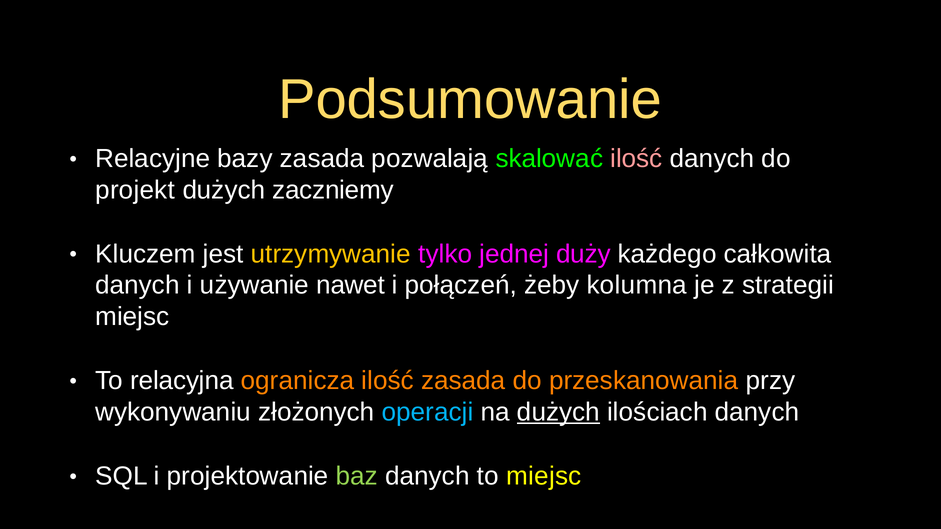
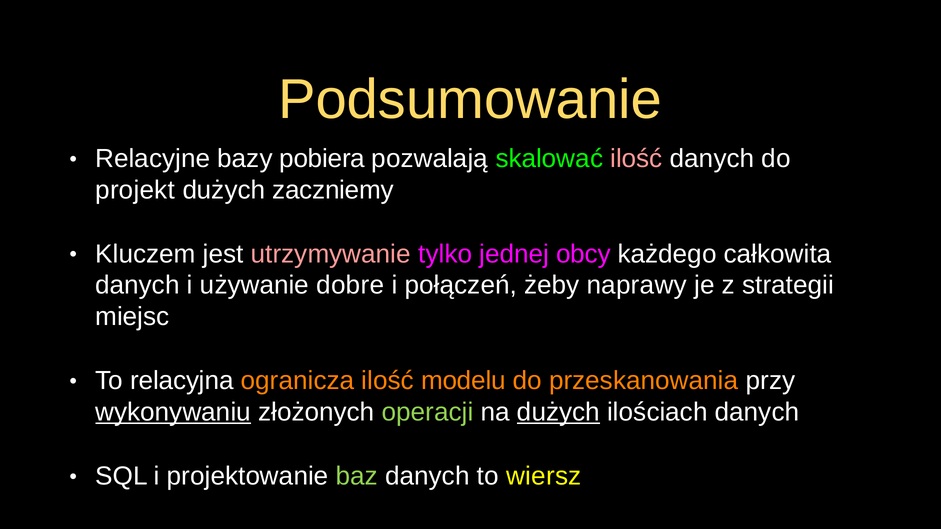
bazy zasada: zasada -> pobiera
utrzymywanie colour: yellow -> pink
duży: duży -> obcy
nawet: nawet -> dobre
kolumna: kolumna -> naprawy
ilość zasada: zasada -> modelu
wykonywaniu underline: none -> present
operacji colour: light blue -> light green
to miejsc: miejsc -> wiersz
